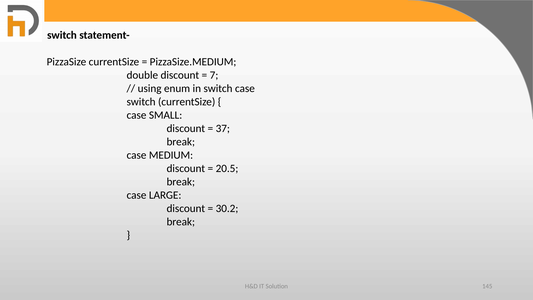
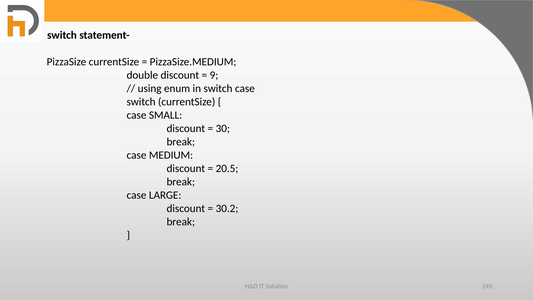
7: 7 -> 9
37: 37 -> 30
